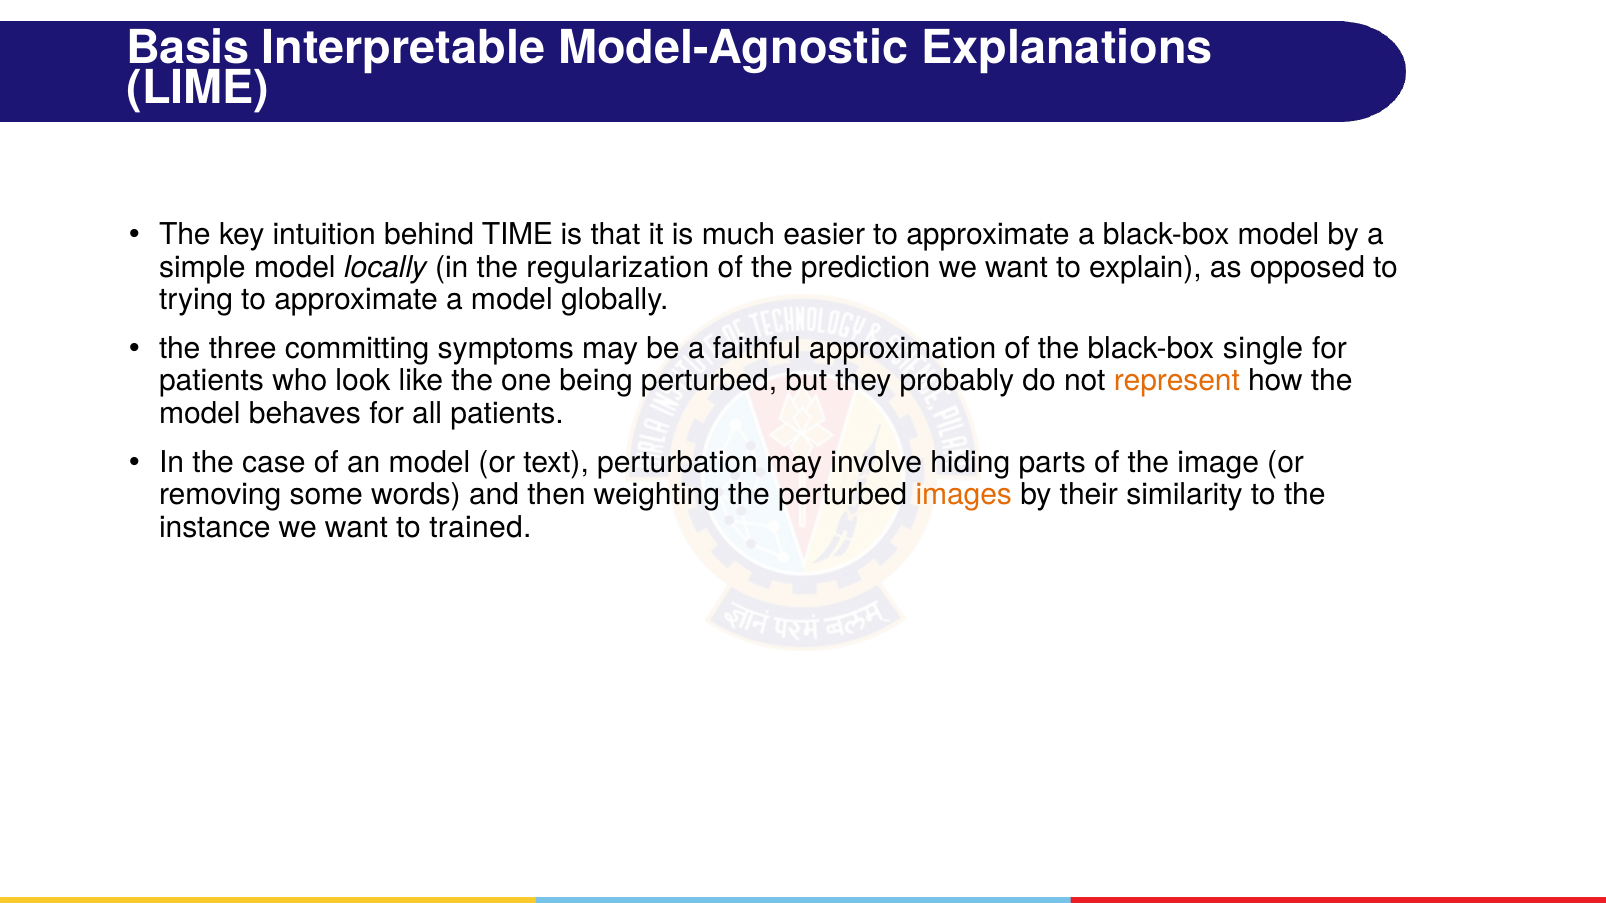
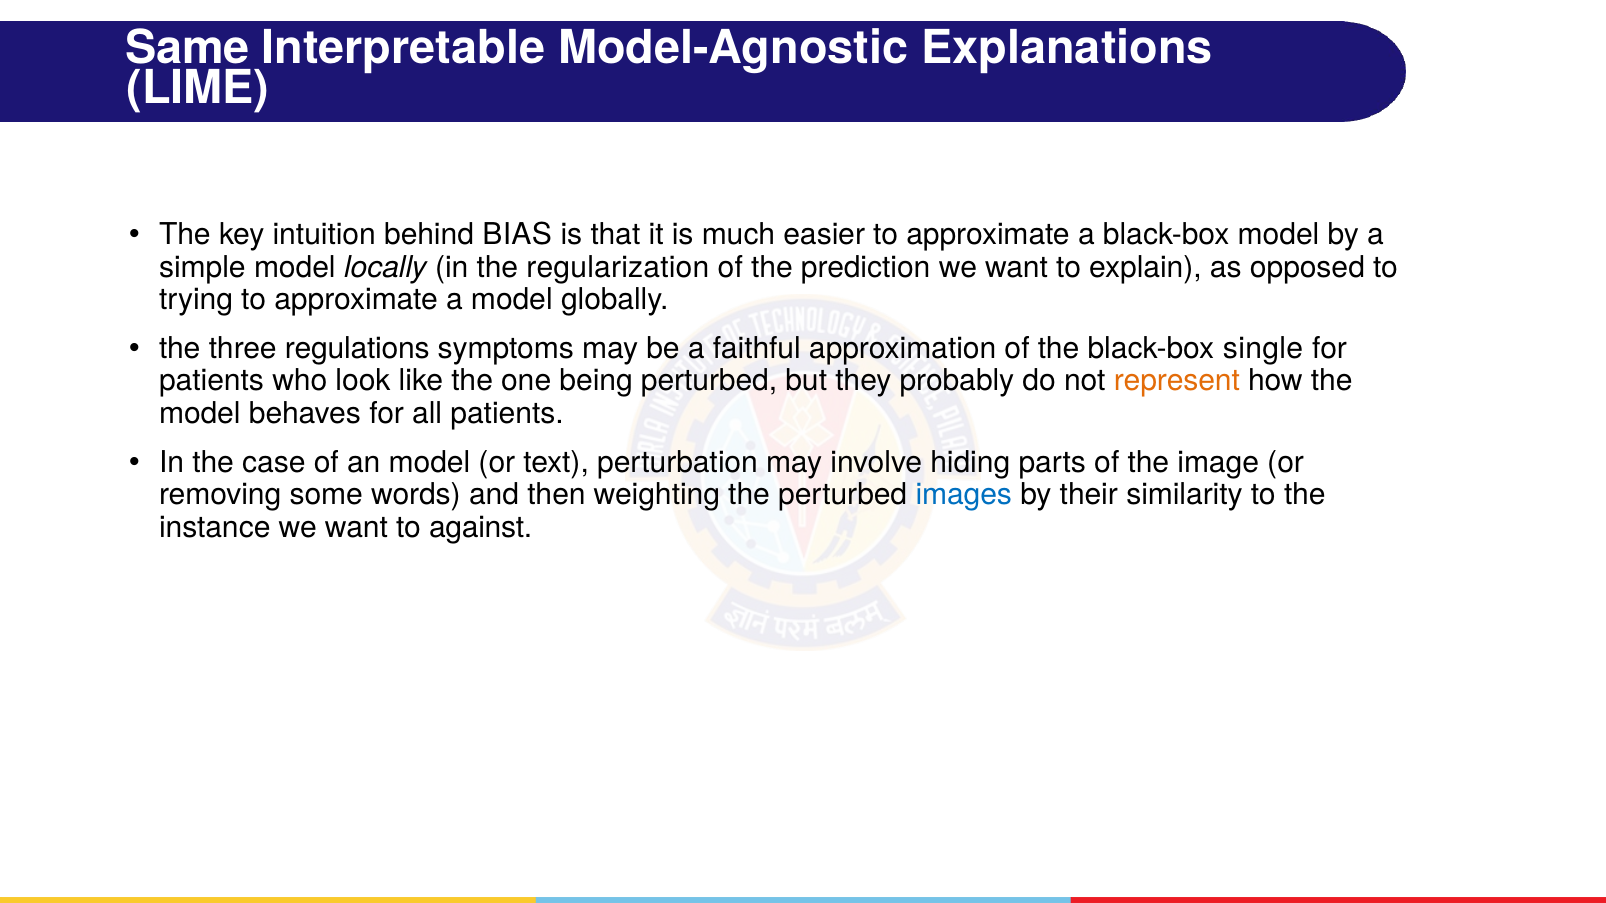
Basis: Basis -> Same
TIME: TIME -> BIAS
committing: committing -> regulations
images colour: orange -> blue
trained: trained -> against
